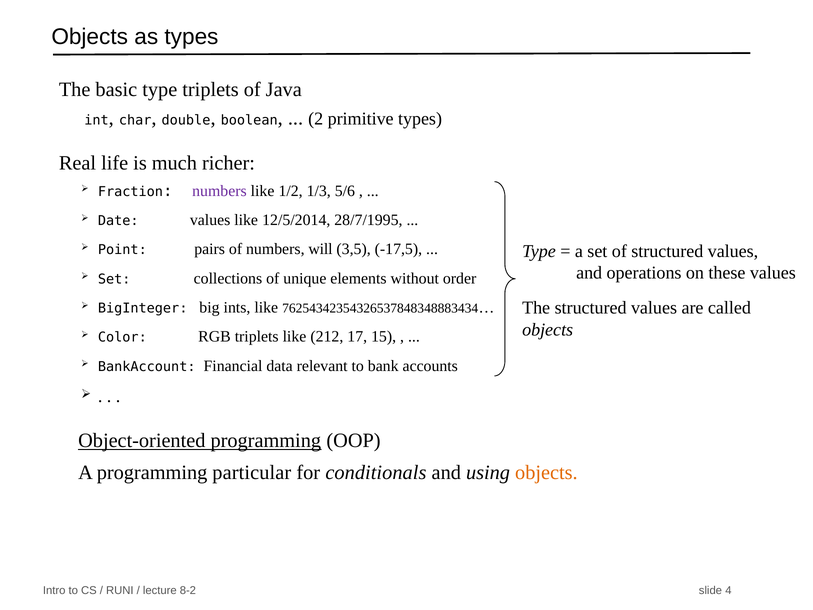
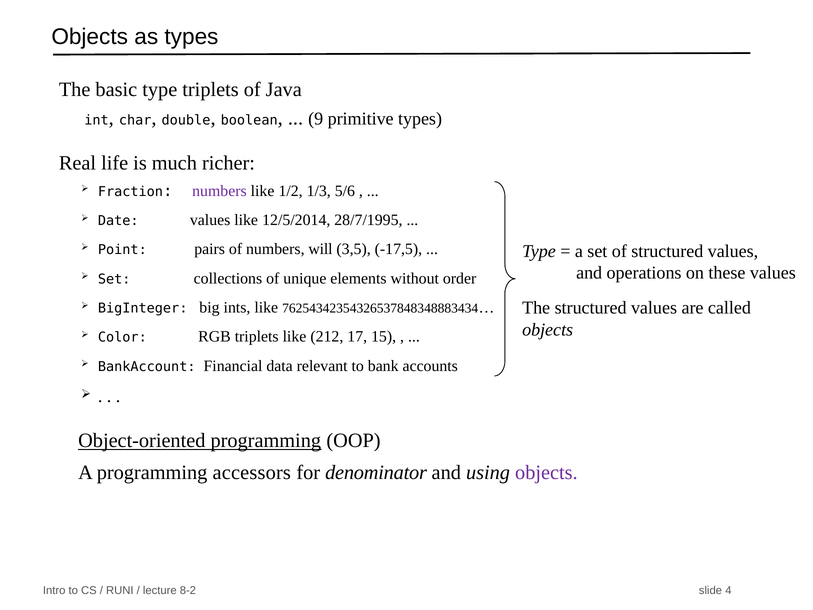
2: 2 -> 9
particular: particular -> accessors
conditionals: conditionals -> denominator
objects at (546, 473) colour: orange -> purple
